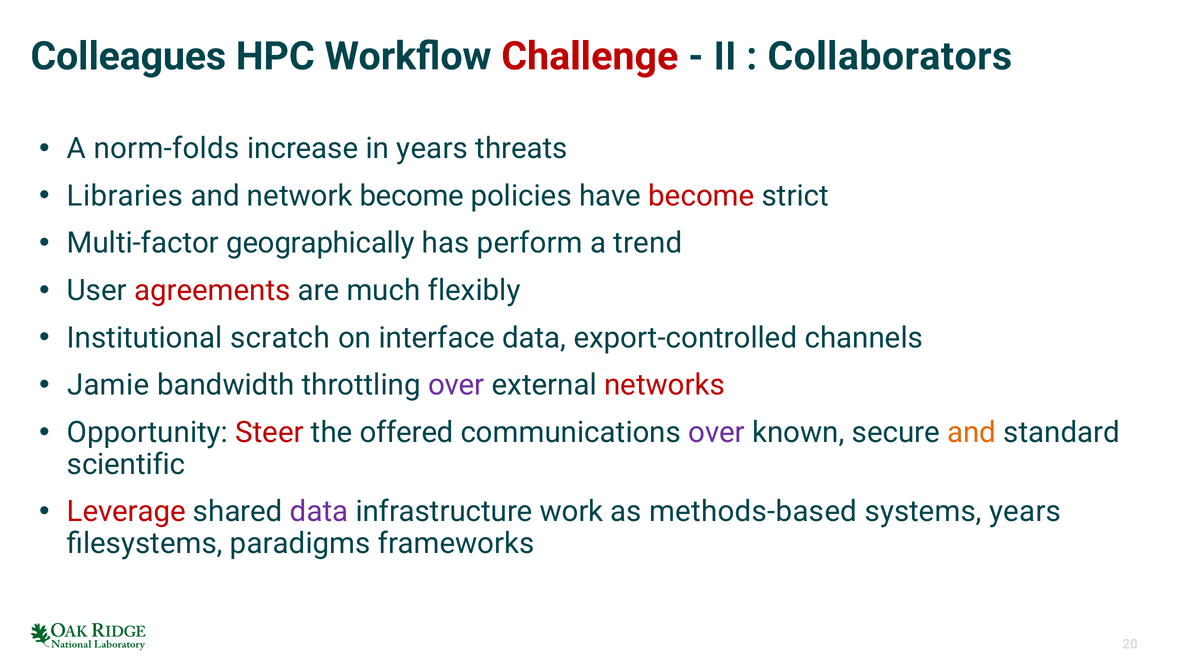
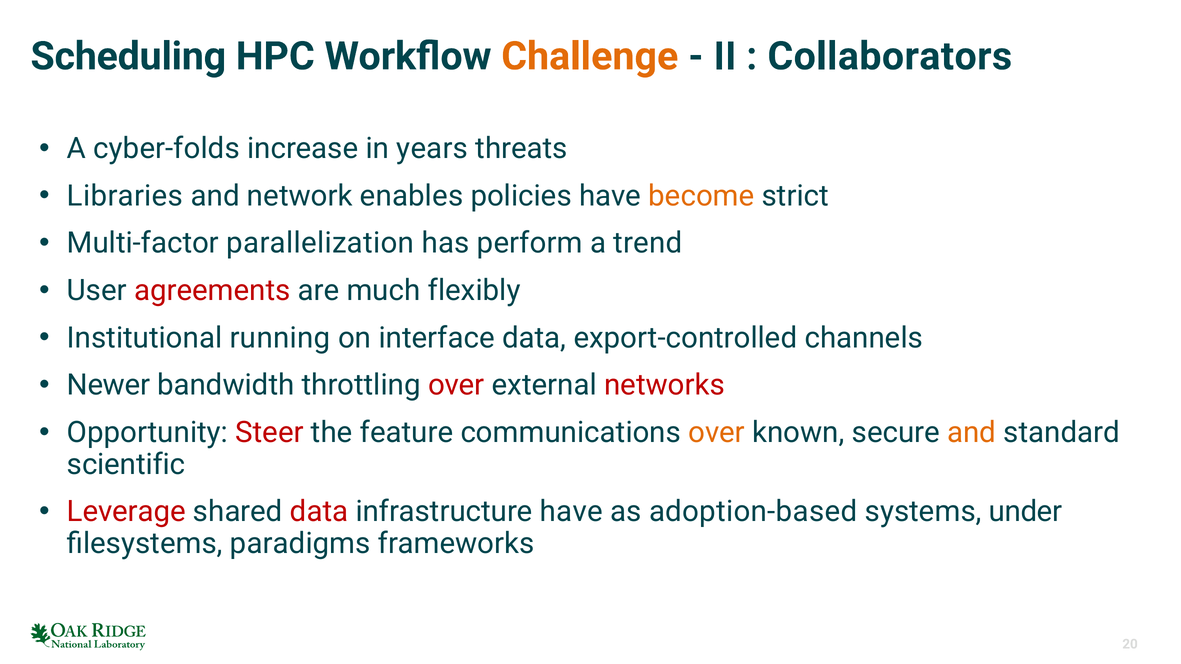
Colleagues: Colleagues -> Scheduling
Challenge colour: red -> orange
norm-folds: norm-folds -> cyber-folds
network become: become -> enables
become at (701, 196) colour: red -> orange
geographically: geographically -> parallelization
scratch: scratch -> running
Jamie: Jamie -> Newer
over at (456, 385) colour: purple -> red
offered: offered -> feature
over at (717, 433) colour: purple -> orange
data at (319, 512) colour: purple -> red
infrastructure work: work -> have
methods-based: methods-based -> adoption-based
systems years: years -> under
